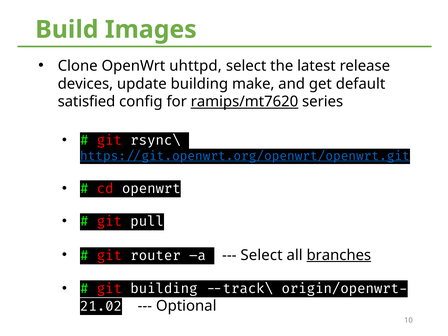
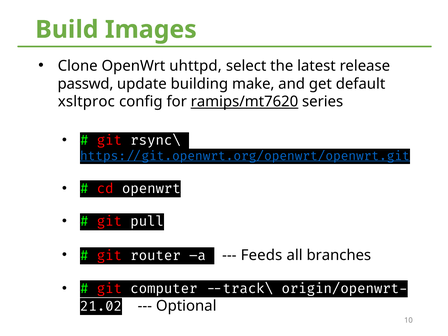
devices: devices -> passwd
satisfied: satisfied -> xsltproc
Select at (262, 255): Select -> Feeds
branches underline: present -> none
git building: building -> computer
